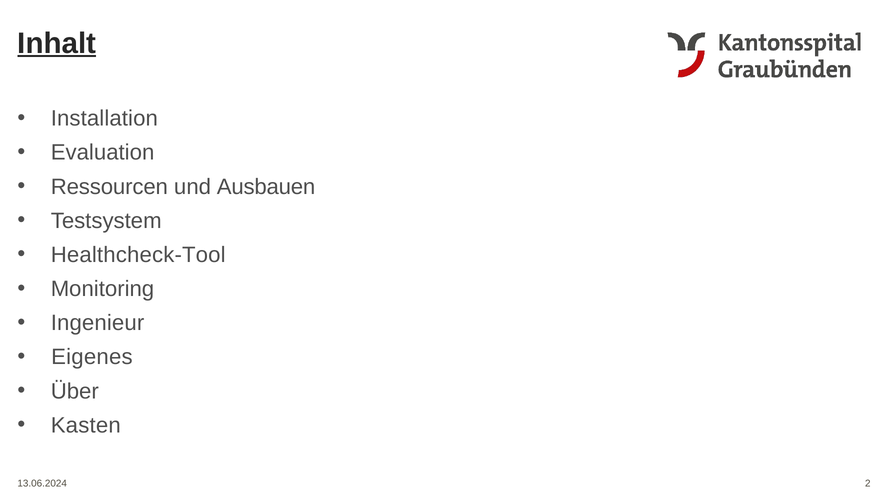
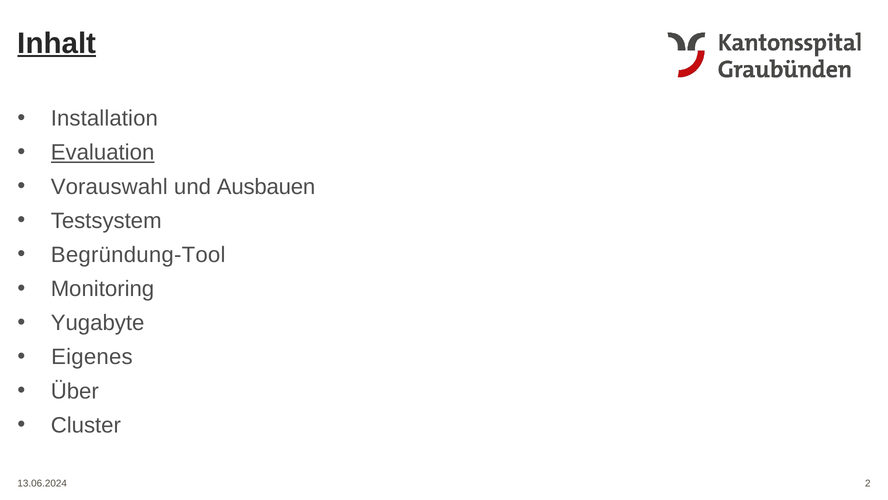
Evaluation underline: none -> present
Ressourcen: Ressourcen -> Vorauswahl
Healthcheck-Tool: Healthcheck-Tool -> Begründung-Tool
Ingenieur: Ingenieur -> Yugabyte
Kasten: Kasten -> Cluster
